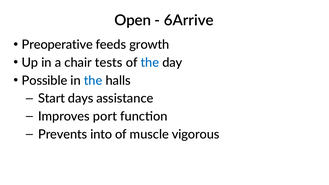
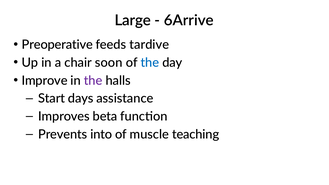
Open: Open -> Large
growth: growth -> tardive
tests: tests -> soon
Possible: Possible -> Improve
the at (93, 81) colour: blue -> purple
port: port -> beta
vigorous: vigorous -> teaching
